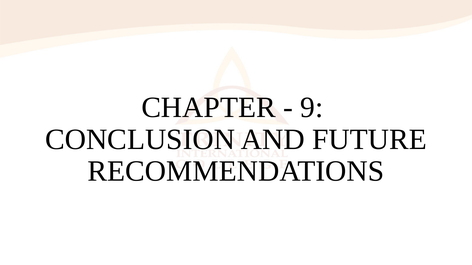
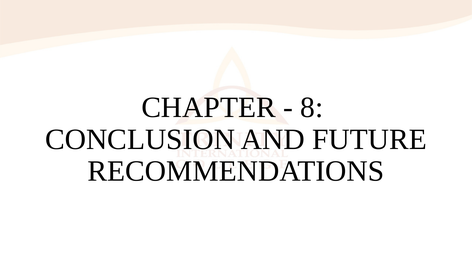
9: 9 -> 8
